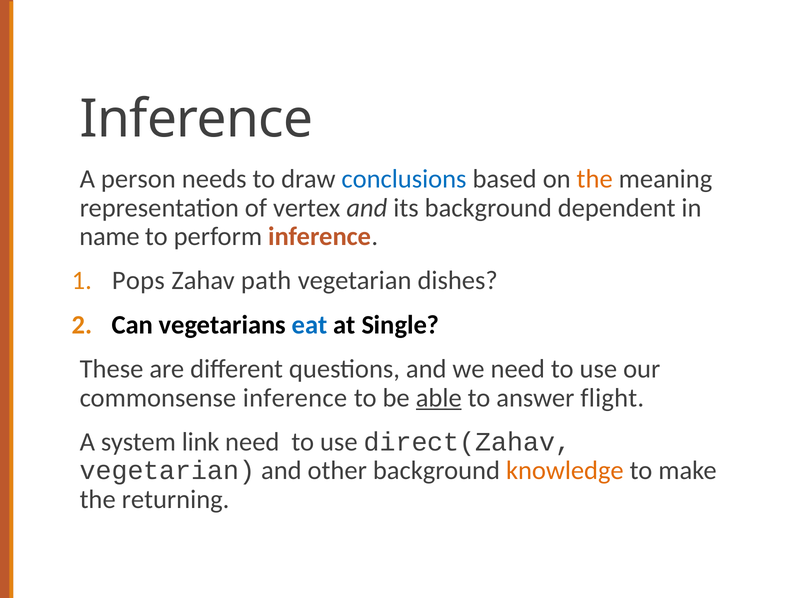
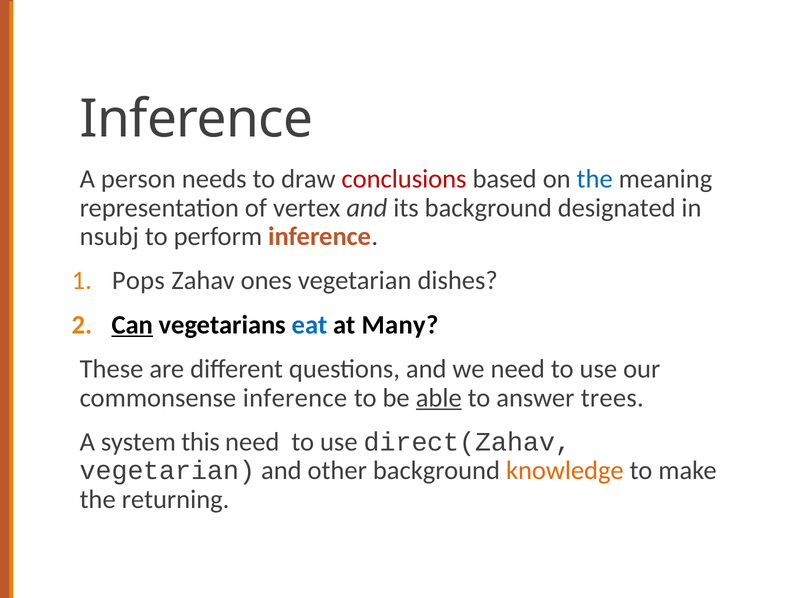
conclusions colour: blue -> red
the at (595, 179) colour: orange -> blue
dependent: dependent -> designated
name: name -> nsubj
path: path -> ones
Can underline: none -> present
Single: Single -> Many
flight: flight -> trees
link: link -> this
